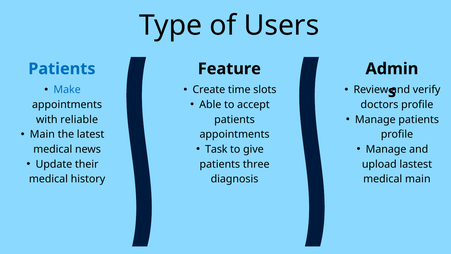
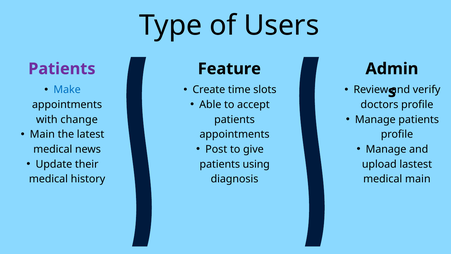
Patients at (62, 69) colour: blue -> purple
reliable: reliable -> change
Task: Task -> Post
three: three -> using
